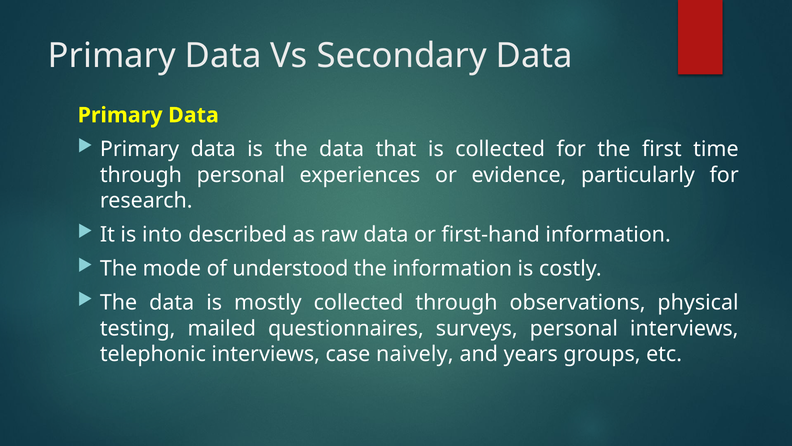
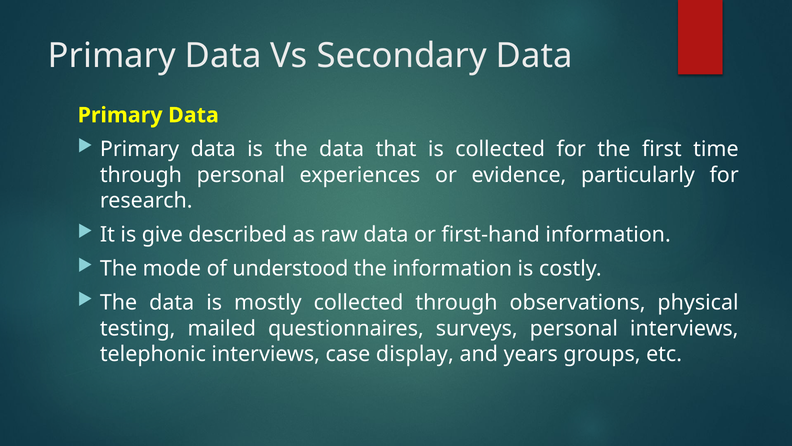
into: into -> give
naively: naively -> display
